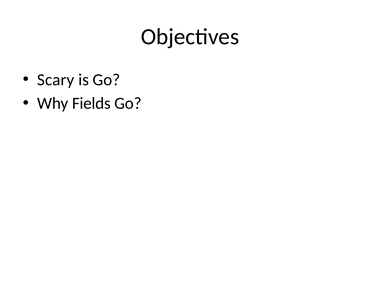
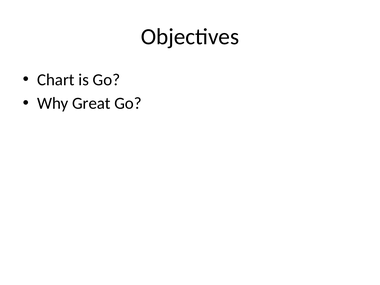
Scary: Scary -> Chart
Fields: Fields -> Great
